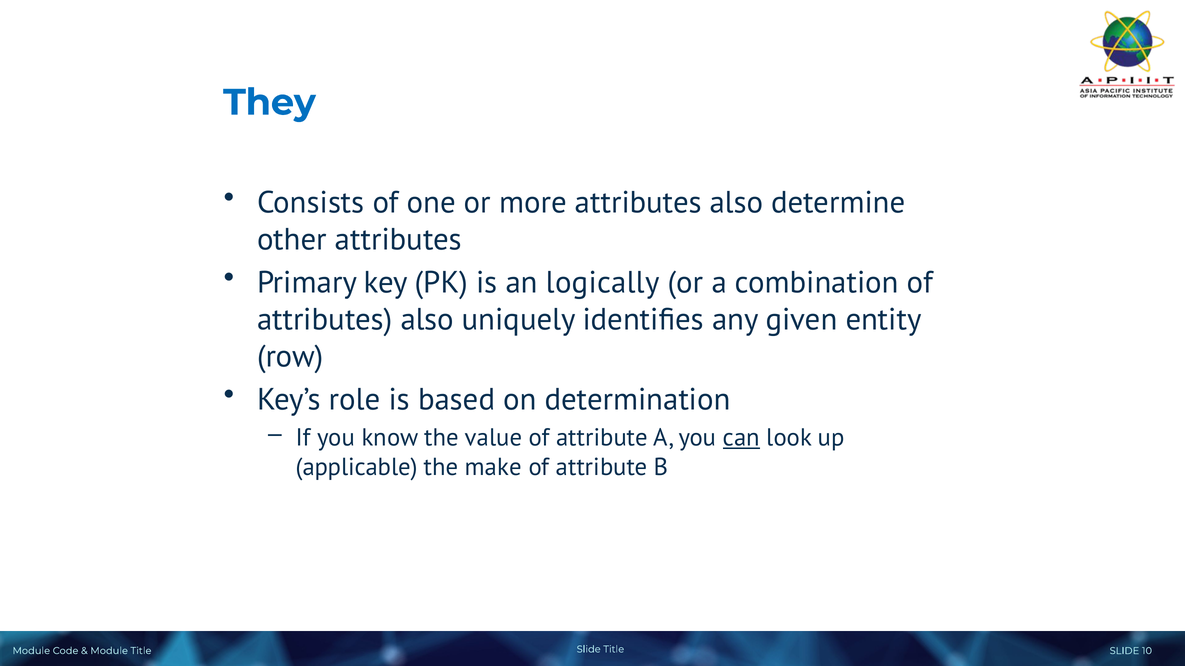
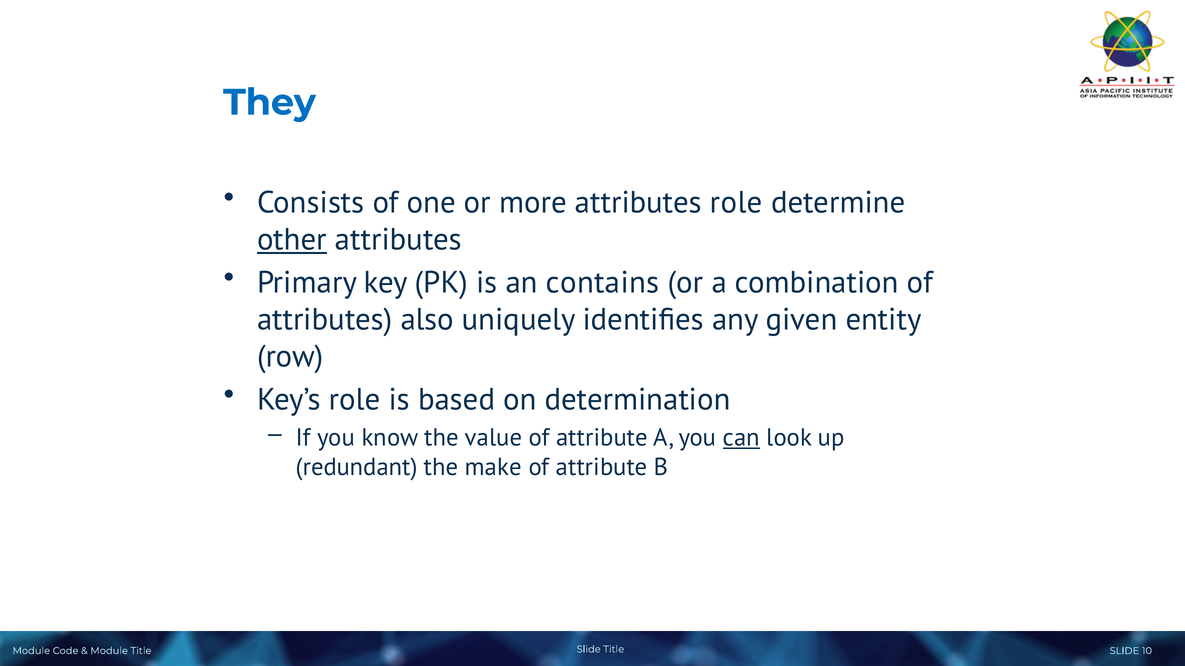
more attributes also: also -> role
other underline: none -> present
logically: logically -> contains
applicable: applicable -> redundant
